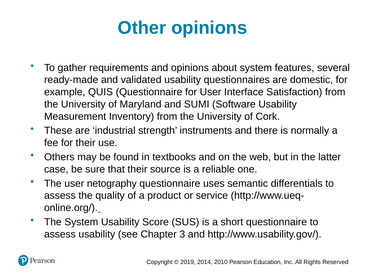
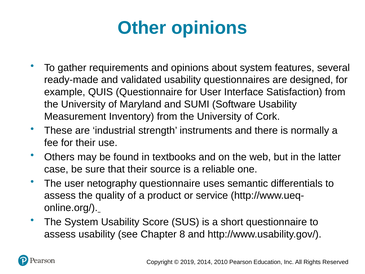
domestic: domestic -> designed
3: 3 -> 8
